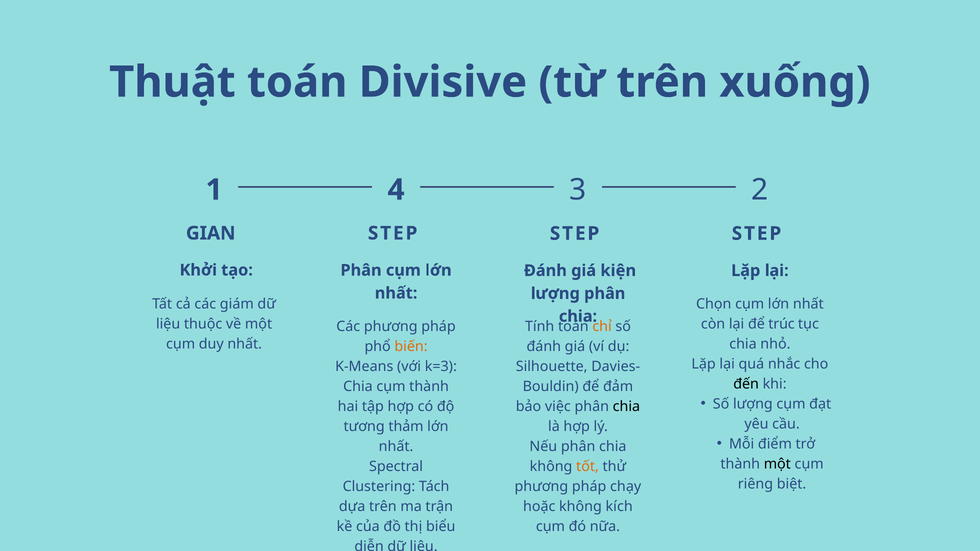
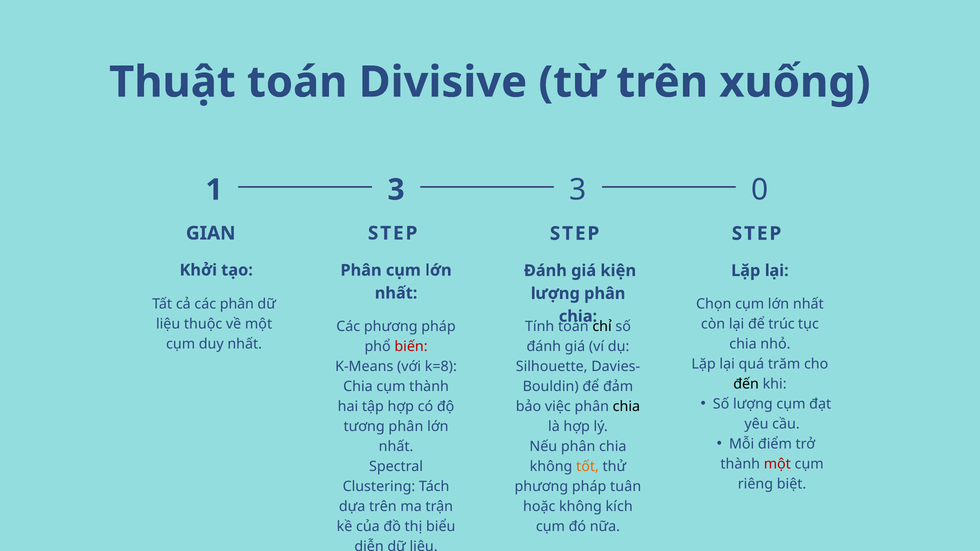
2: 2 -> 0
1 4: 4 -> 3
các giám: giám -> phân
chỉ colour: orange -> black
biến colour: orange -> red
nhắc: nhắc -> trăm
k=3: k=3 -> k=8
tương thảm: thảm -> phân
một at (777, 464) colour: black -> red
chạy: chạy -> tuân
